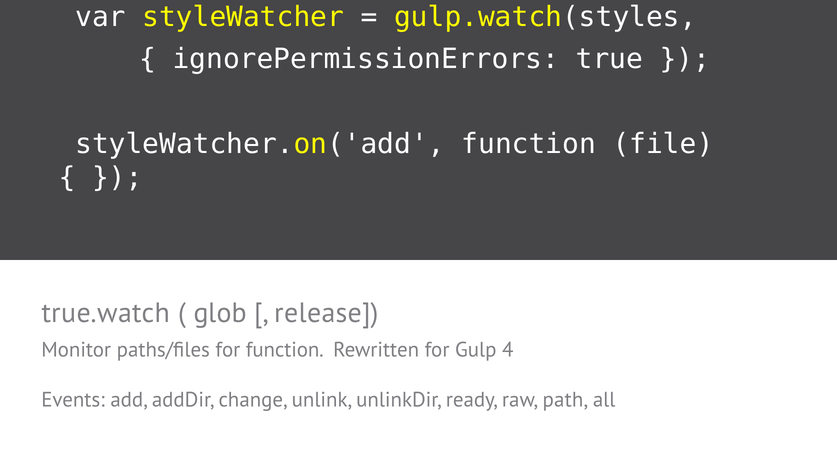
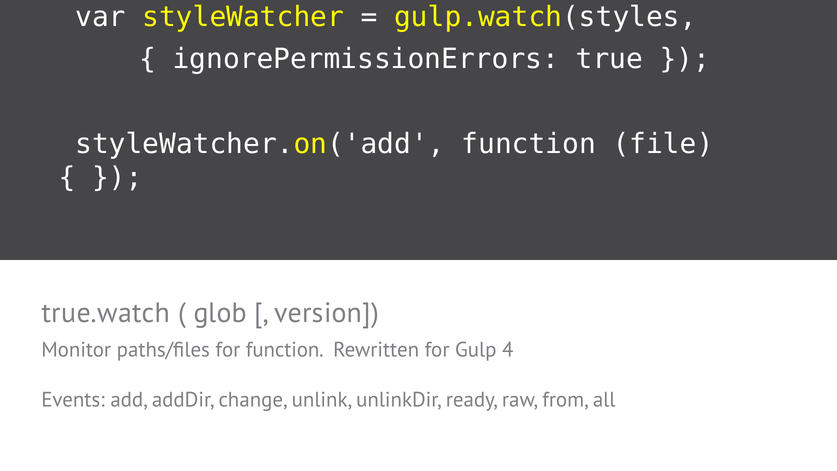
release: release -> version
path: path -> from
